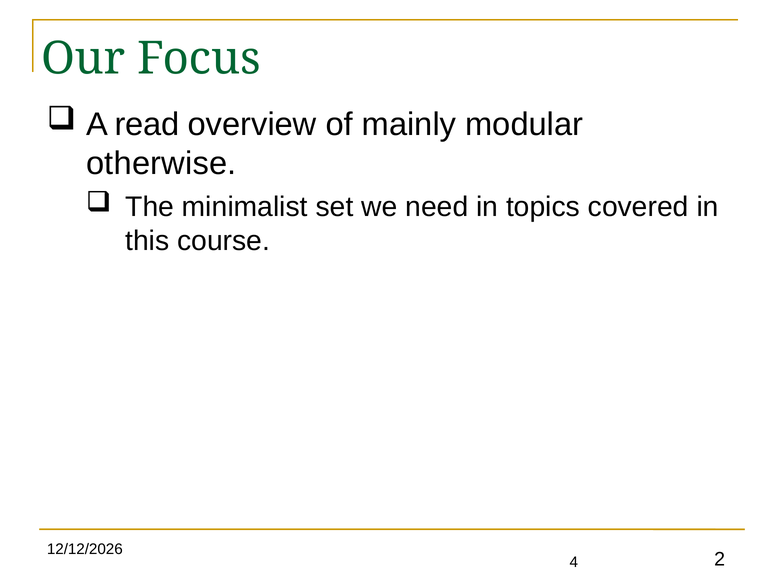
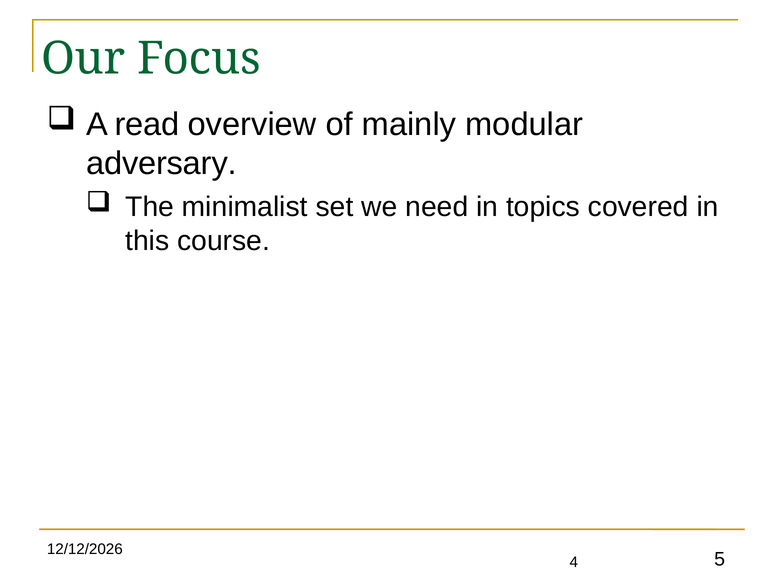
otherwise: otherwise -> adversary
2: 2 -> 5
